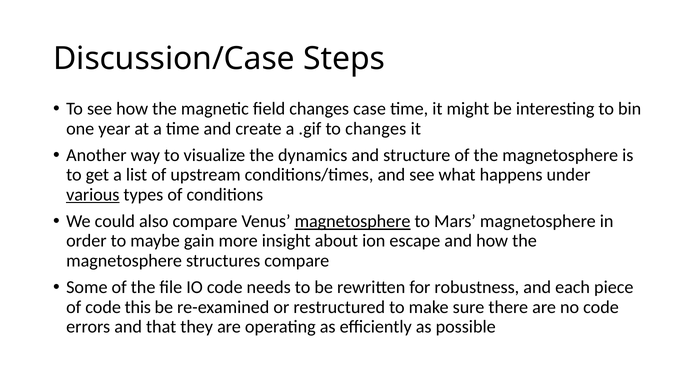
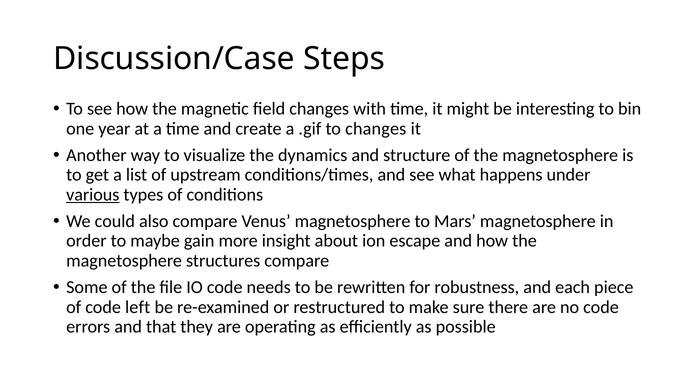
case: case -> with
magnetosphere at (353, 221) underline: present -> none
this: this -> left
